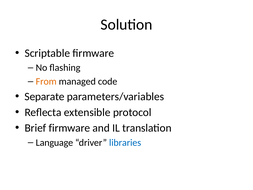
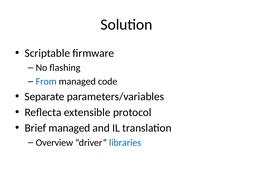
From colour: orange -> blue
Brief firmware: firmware -> managed
Language: Language -> Overview
